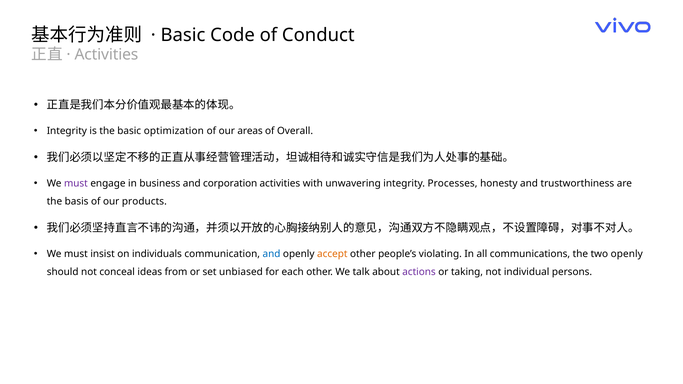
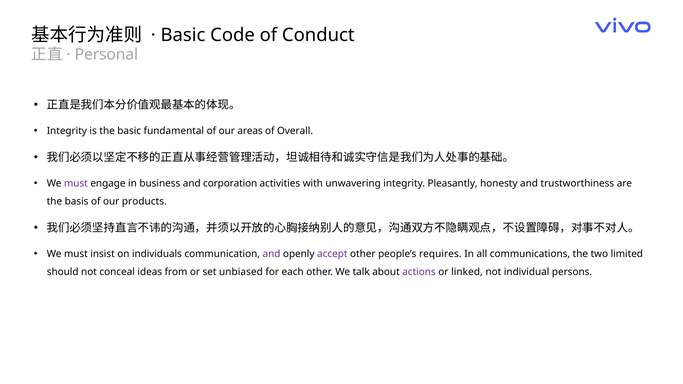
Activities at (106, 55): Activities -> Personal
optimization: optimization -> fundamental
Processes: Processes -> Pleasantly
and at (271, 254) colour: blue -> purple
accept colour: orange -> purple
violating: violating -> requires
two openly: openly -> limited
taking: taking -> linked
